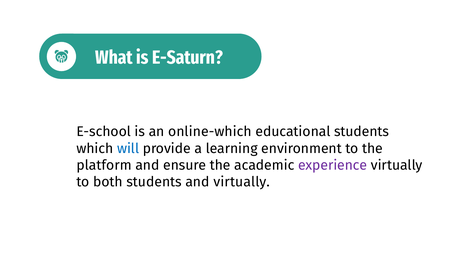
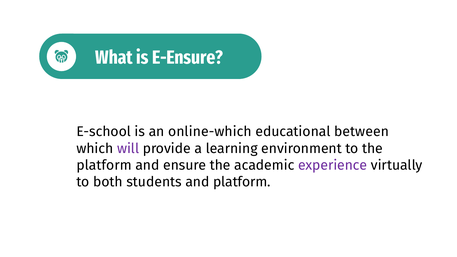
E-Saturn: E-Saturn -> E-Ensure
educational students: students -> between
will colour: blue -> purple
and virtually: virtually -> platform
